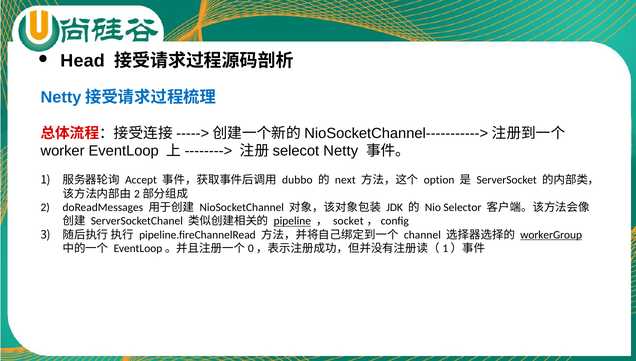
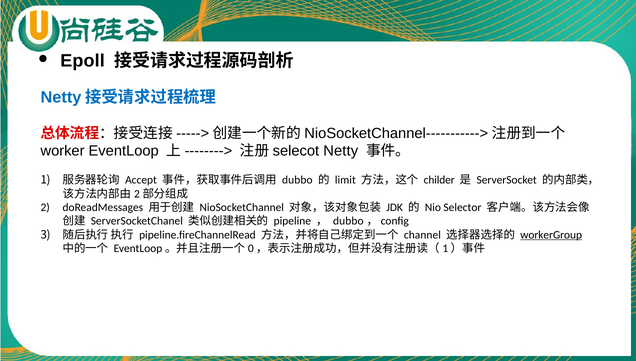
Head: Head -> Epoll
next: next -> limit
option: option -> childer
pipeline underline: present -> none
socket at (348, 221): socket -> dubbo
